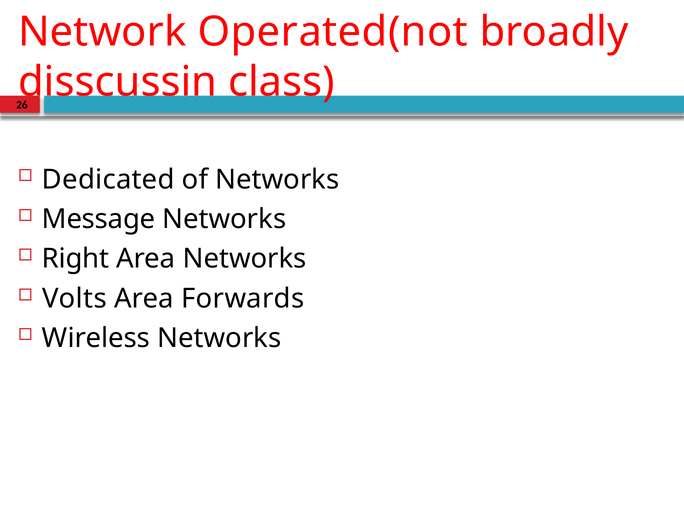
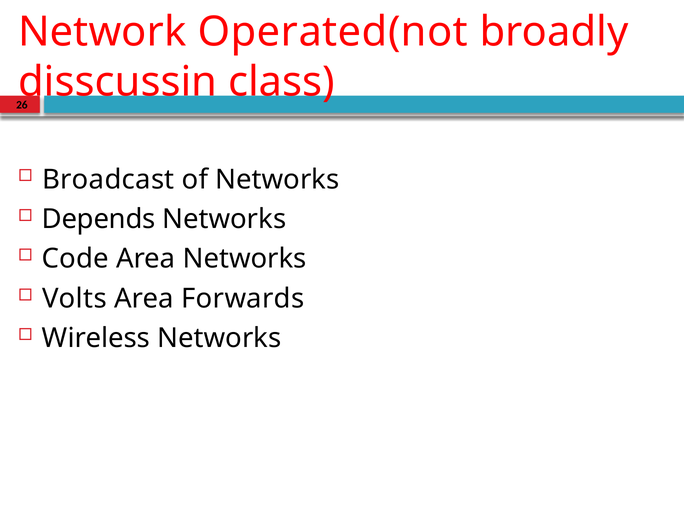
Dedicated: Dedicated -> Broadcast
Message: Message -> Depends
Right: Right -> Code
